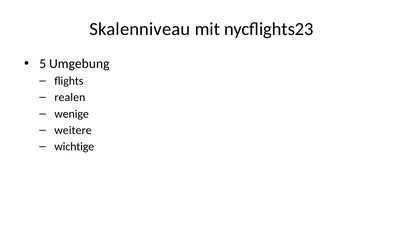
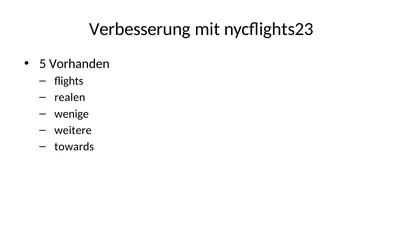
Skalenniveau: Skalenniveau -> Verbesserung
Umgebung: Umgebung -> Vorhanden
wichtige: wichtige -> towards
